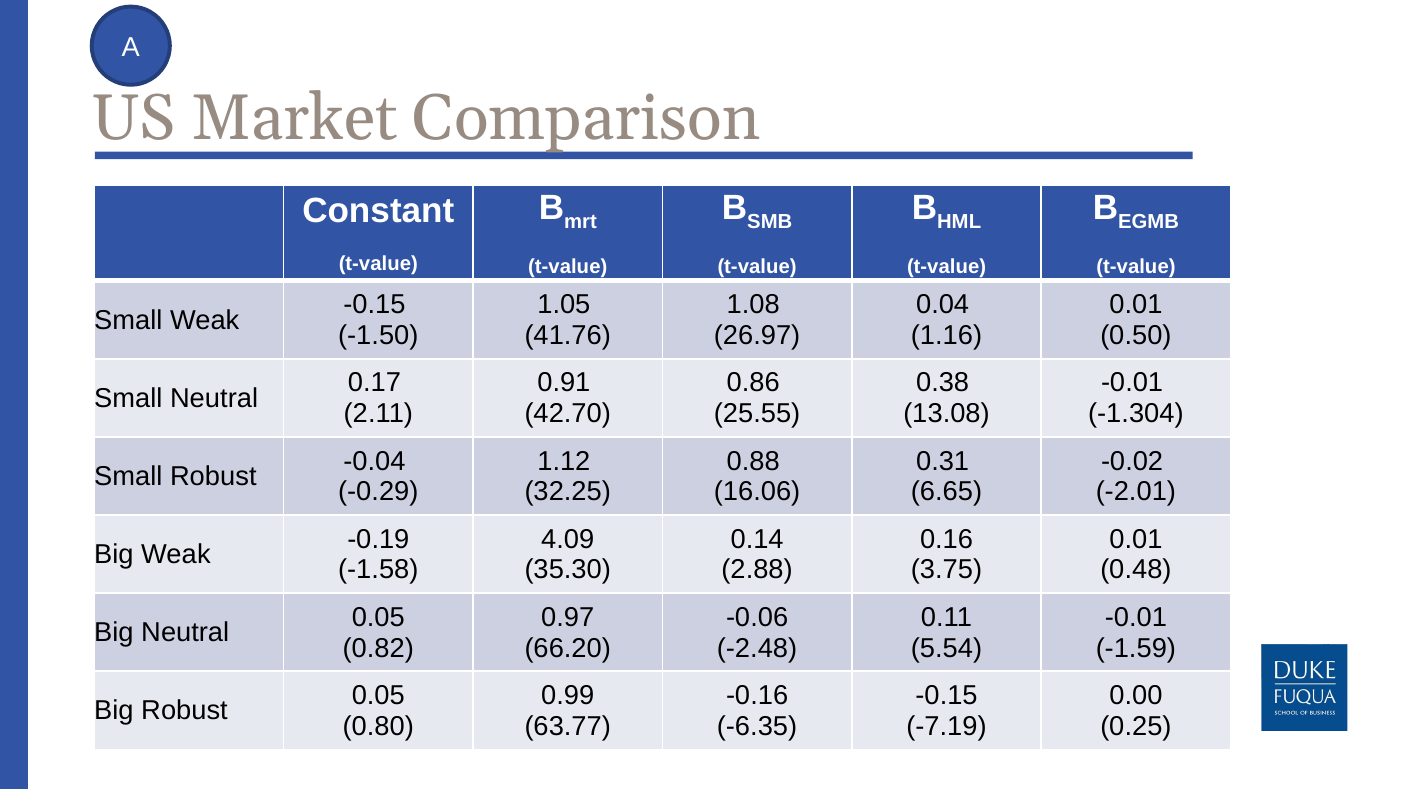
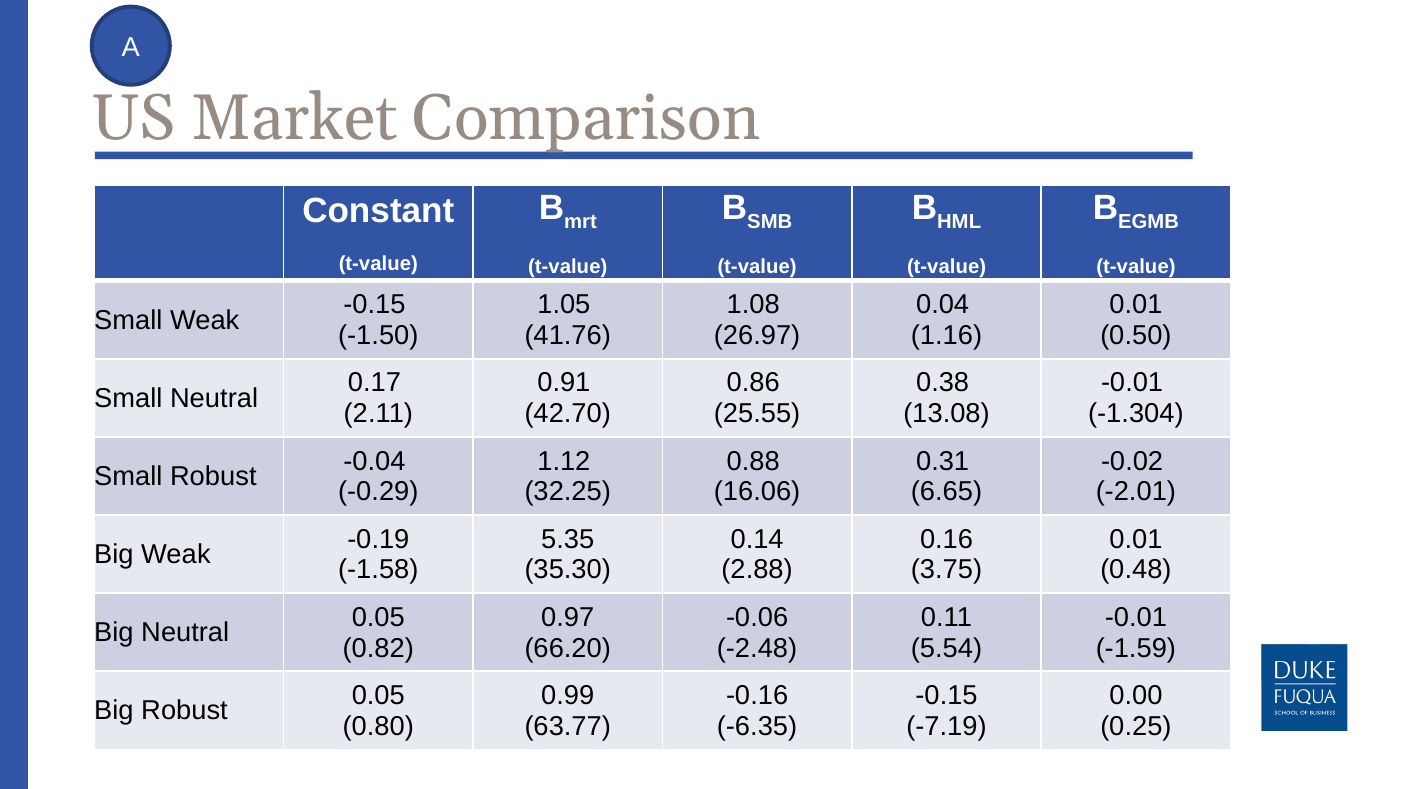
4.09: 4.09 -> 5.35
